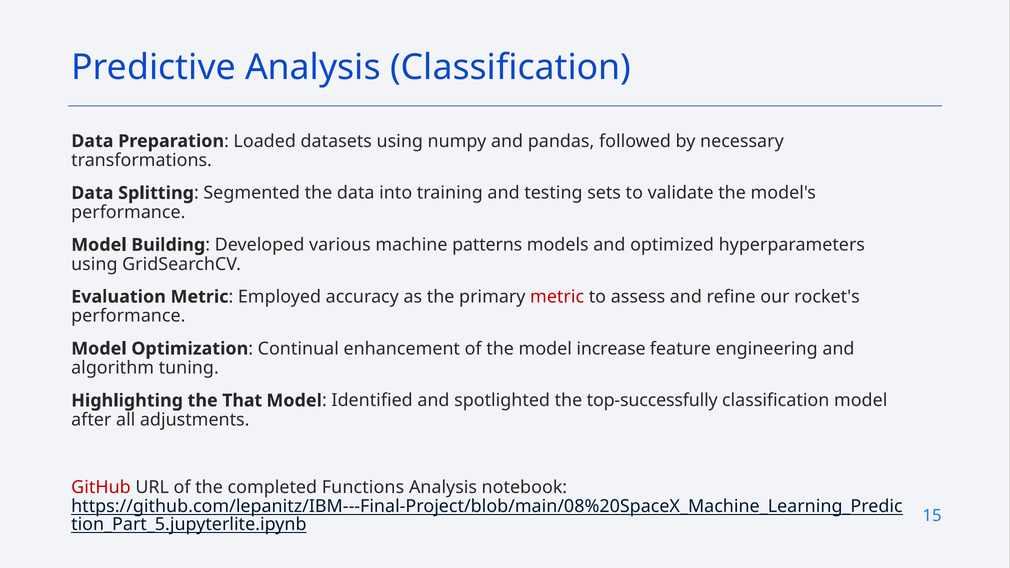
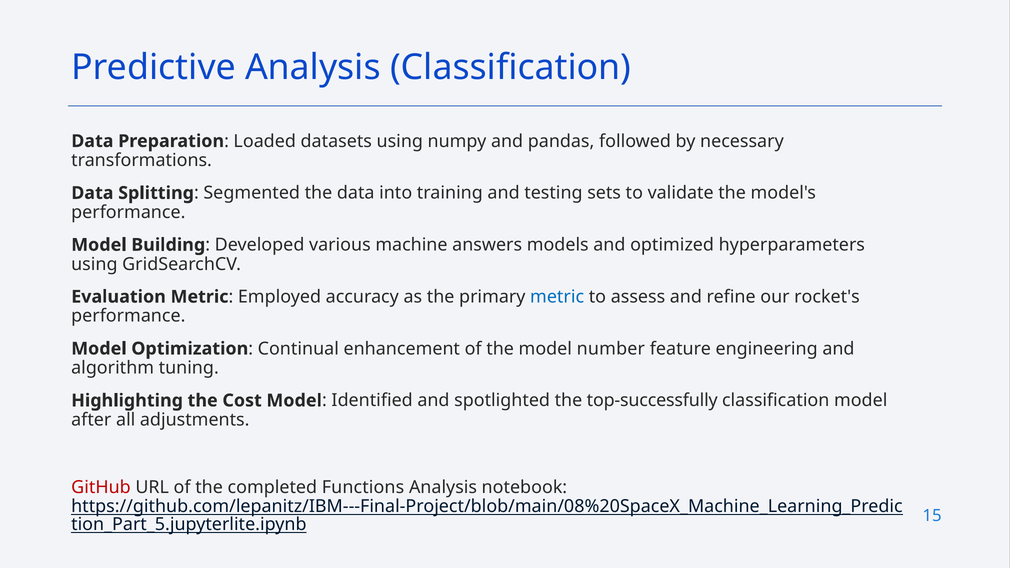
patterns: patterns -> answers
metric at (557, 297) colour: red -> blue
increase: increase -> number
That: That -> Cost
